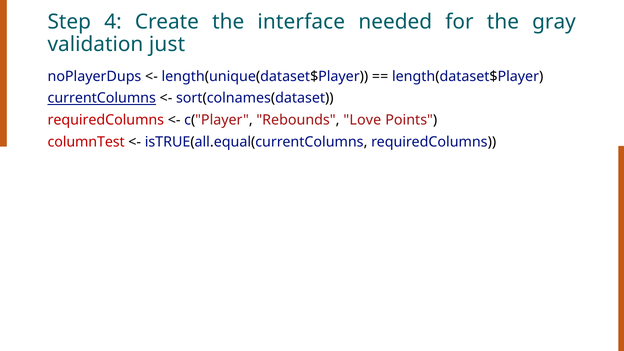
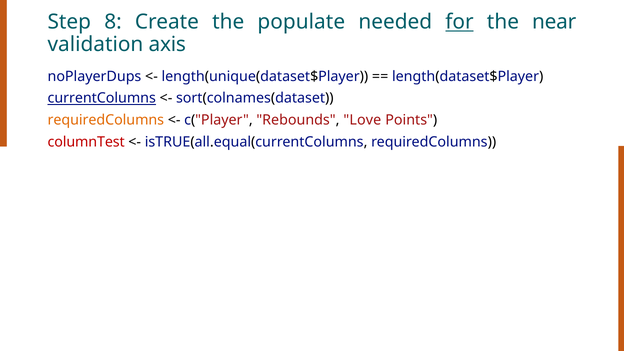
4: 4 -> 8
interface: interface -> populate
for underline: none -> present
gray: gray -> near
just: just -> axis
requiredColumns at (106, 120) colour: red -> orange
